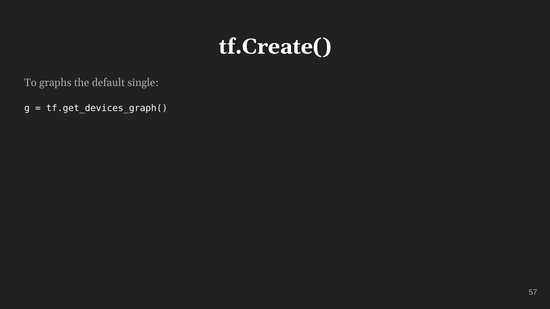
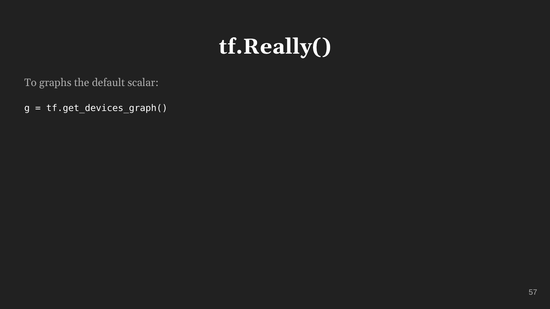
tf.Create(: tf.Create( -> tf.Really(
single: single -> scalar
